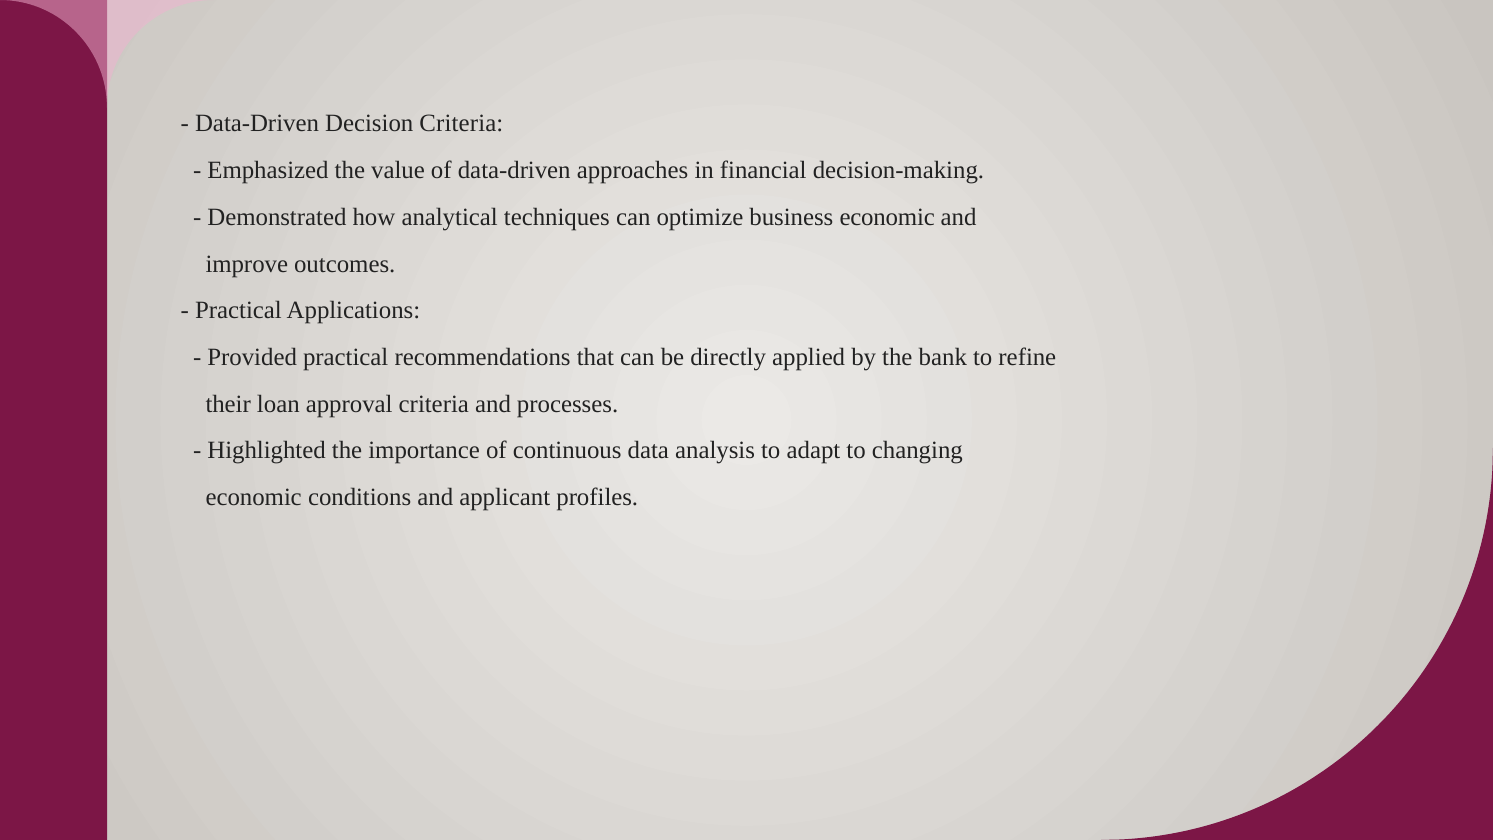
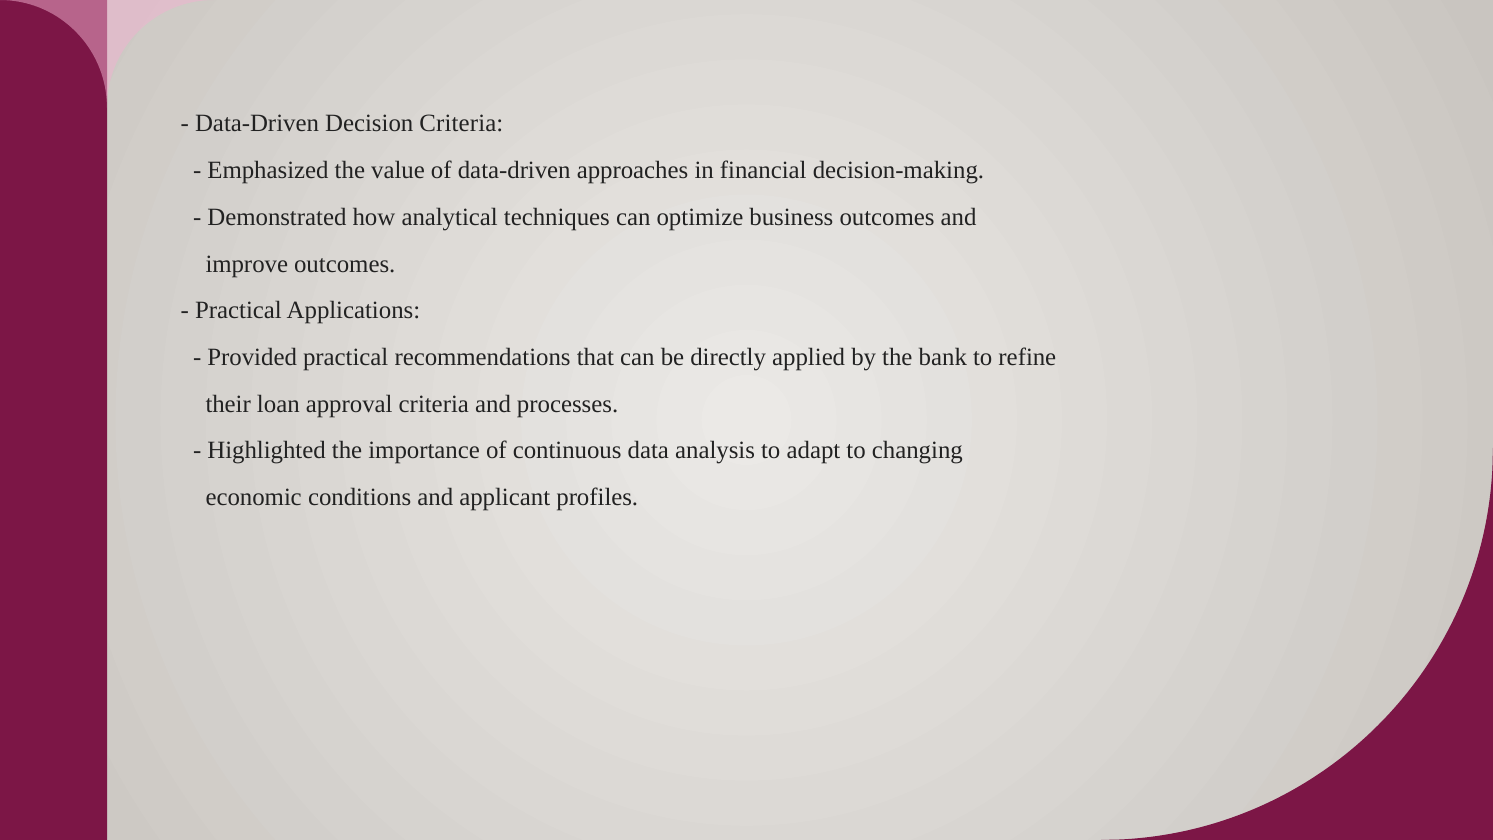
business economic: economic -> outcomes
